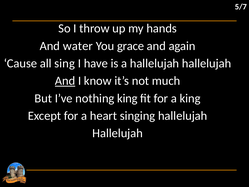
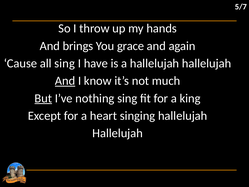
water: water -> brings
But underline: none -> present
nothing king: king -> sing
